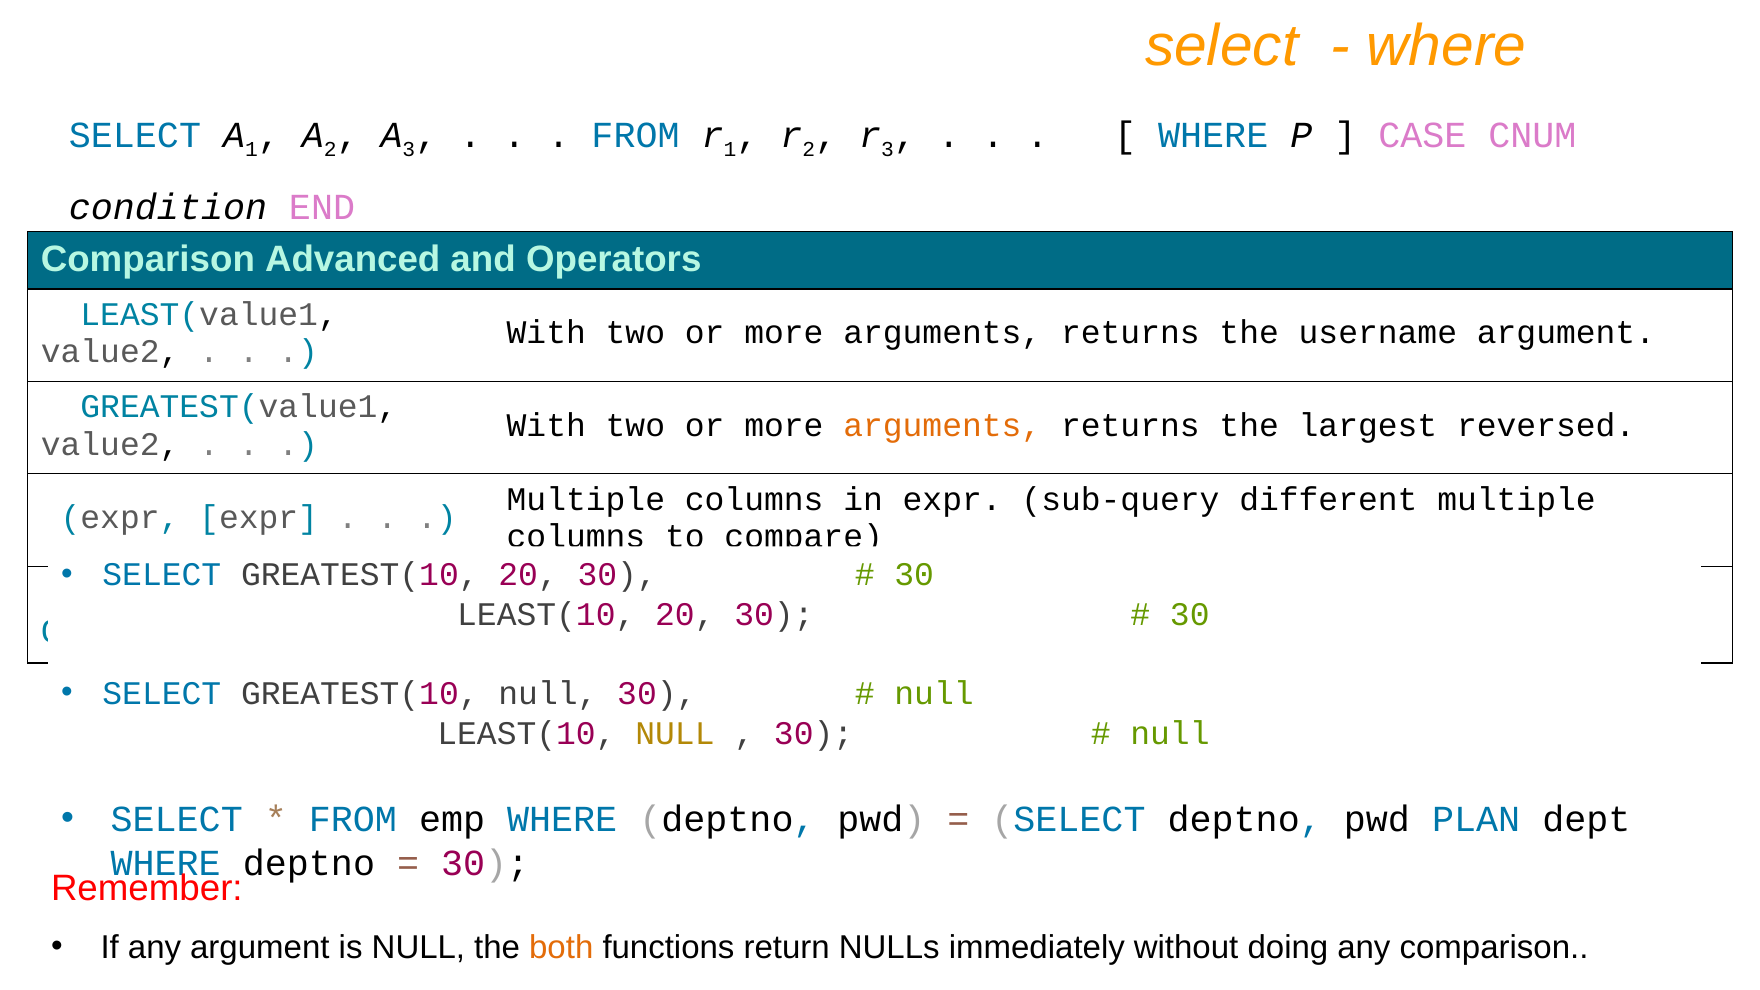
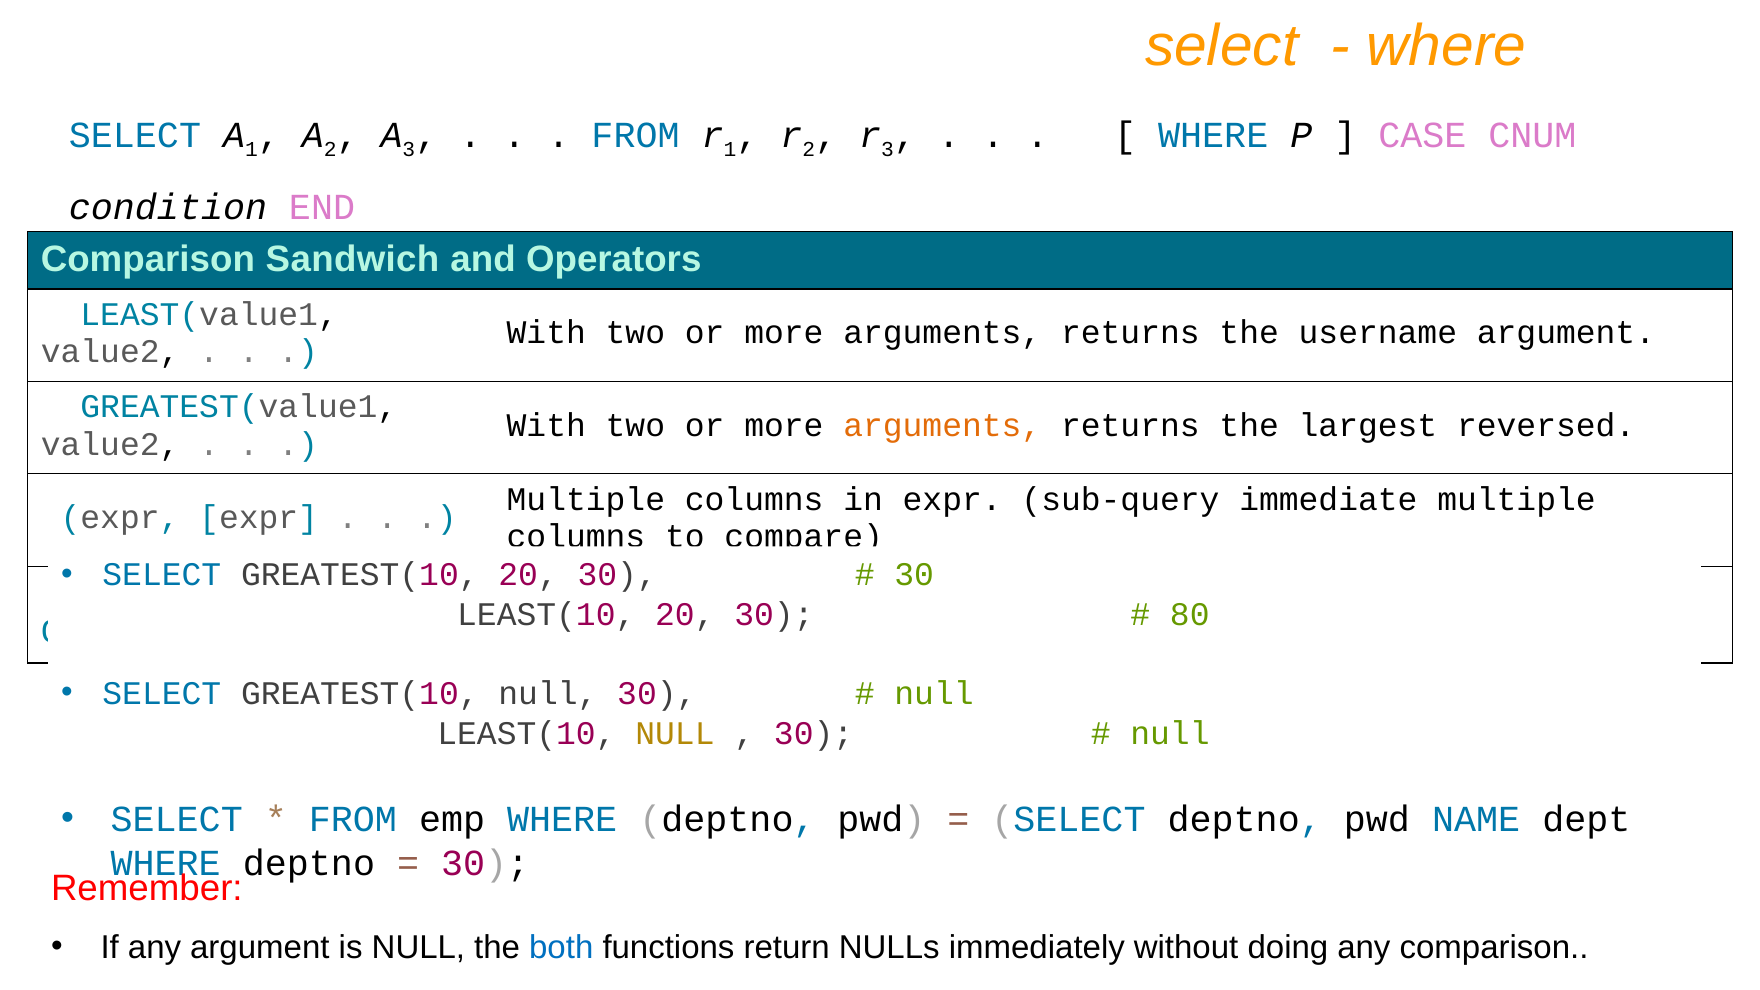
Advanced: Advanced -> Sandwich
different: different -> immediate
30 at (1190, 614): 30 -> 80
PLAN: PLAN -> NAME
both colour: orange -> blue
